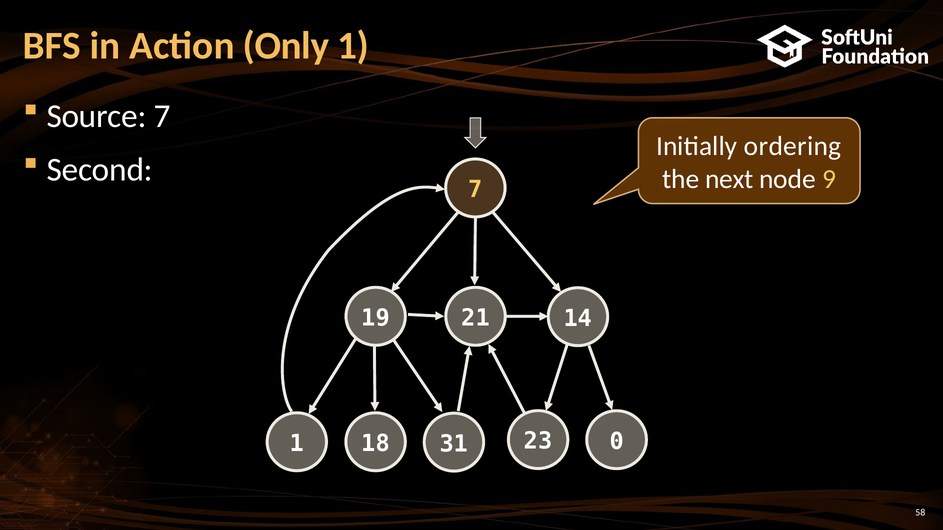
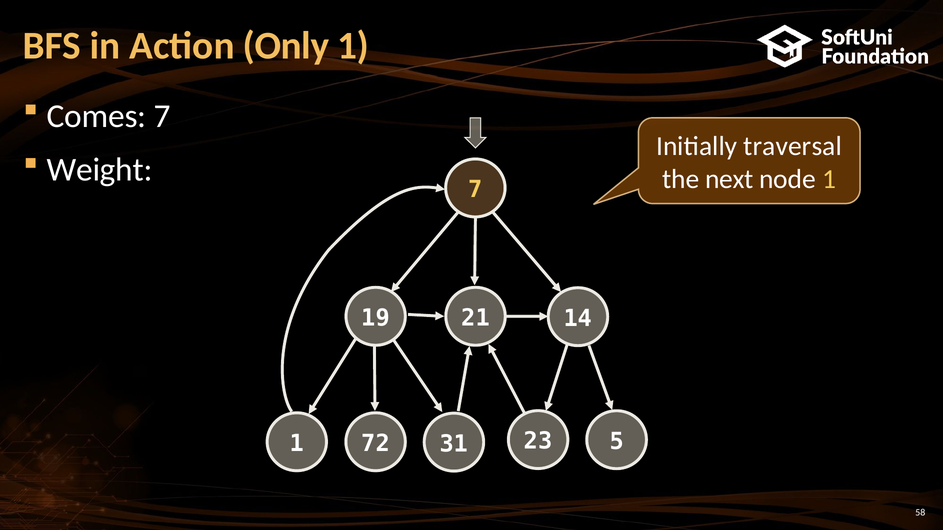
Source: Source -> Comes
ordering: ordering -> traversal
Second: Second -> Weight
node 9: 9 -> 1
0: 0 -> 5
18: 18 -> 72
